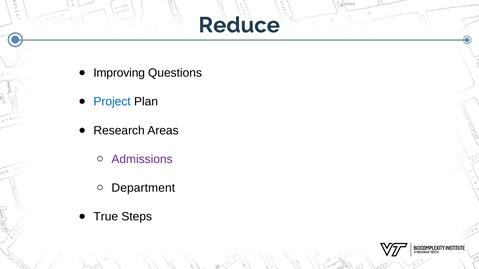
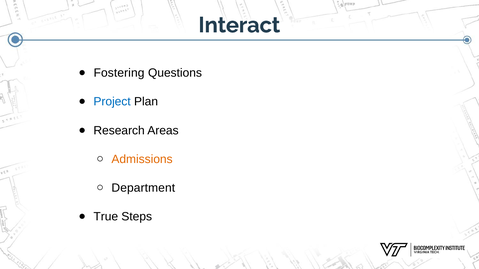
Reduce: Reduce -> Interact
Improving: Improving -> Fostering
Admissions colour: purple -> orange
